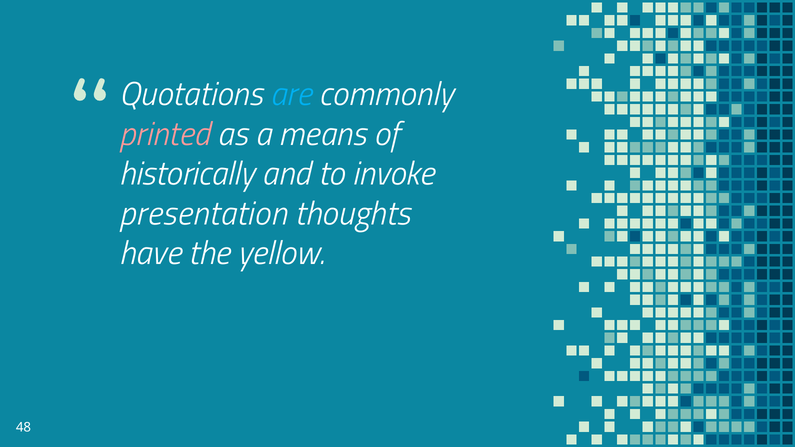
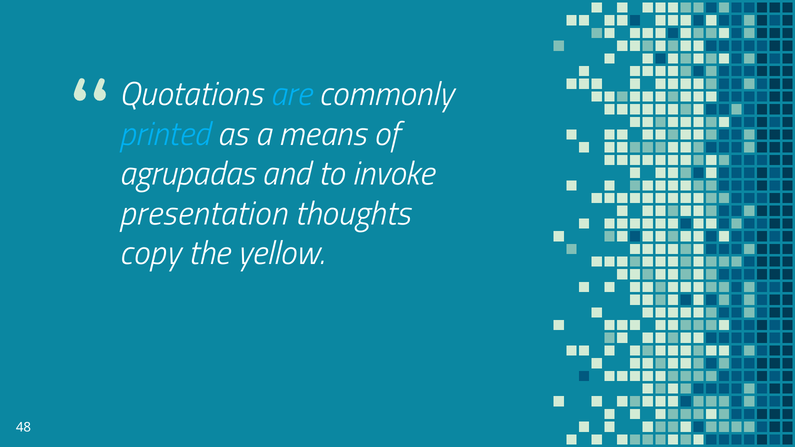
printed colour: pink -> light blue
historically: historically -> agrupadas
have: have -> copy
